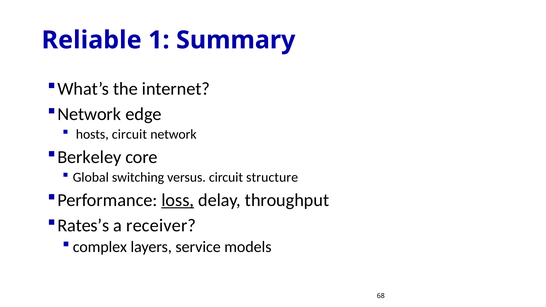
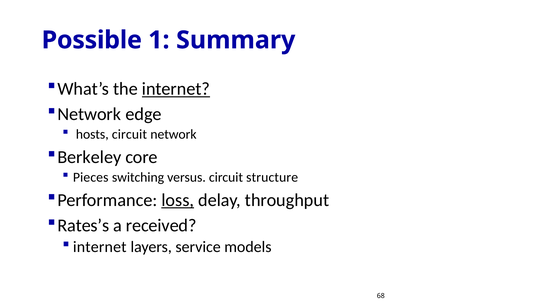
Reliable: Reliable -> Possible
internet at (176, 89) underline: none -> present
Global: Global -> Pieces
receiver: receiver -> received
complex at (100, 247): complex -> internet
